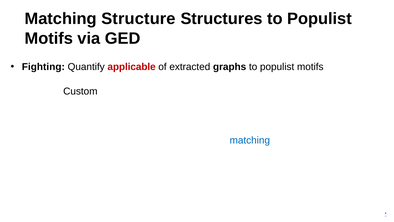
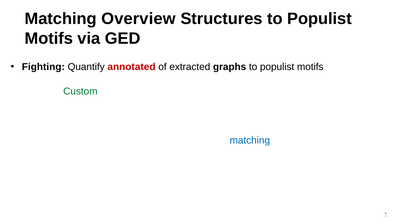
Structure: Structure -> Overview
applicable: applicable -> annotated
Custom colour: black -> green
